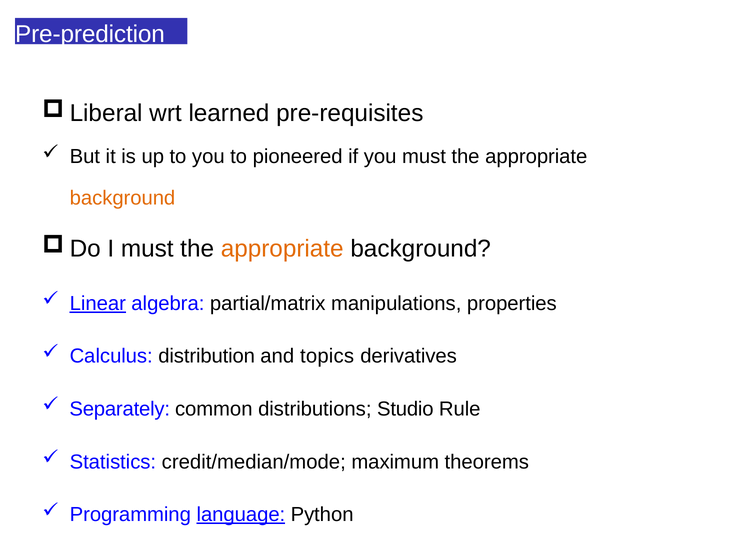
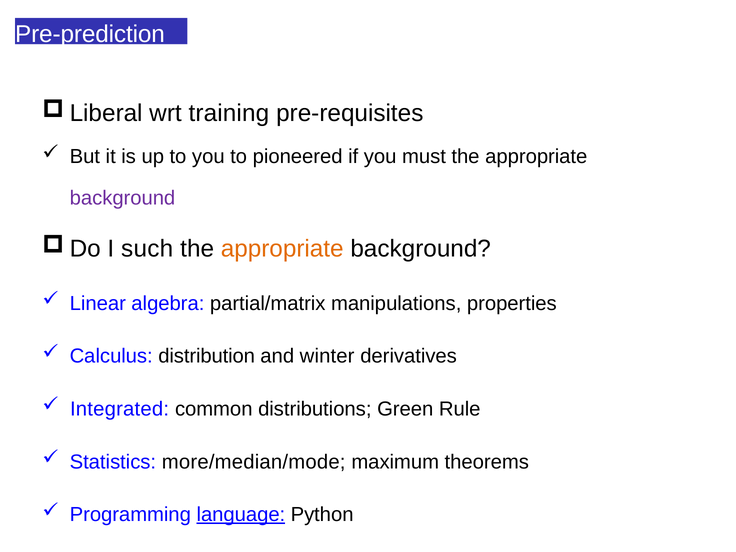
learned: learned -> training
background at (123, 198) colour: orange -> purple
I must: must -> such
Linear underline: present -> none
topics: topics -> winter
Separately: Separately -> Integrated
Studio: Studio -> Green
credit/median/mode: credit/median/mode -> more/median/mode
